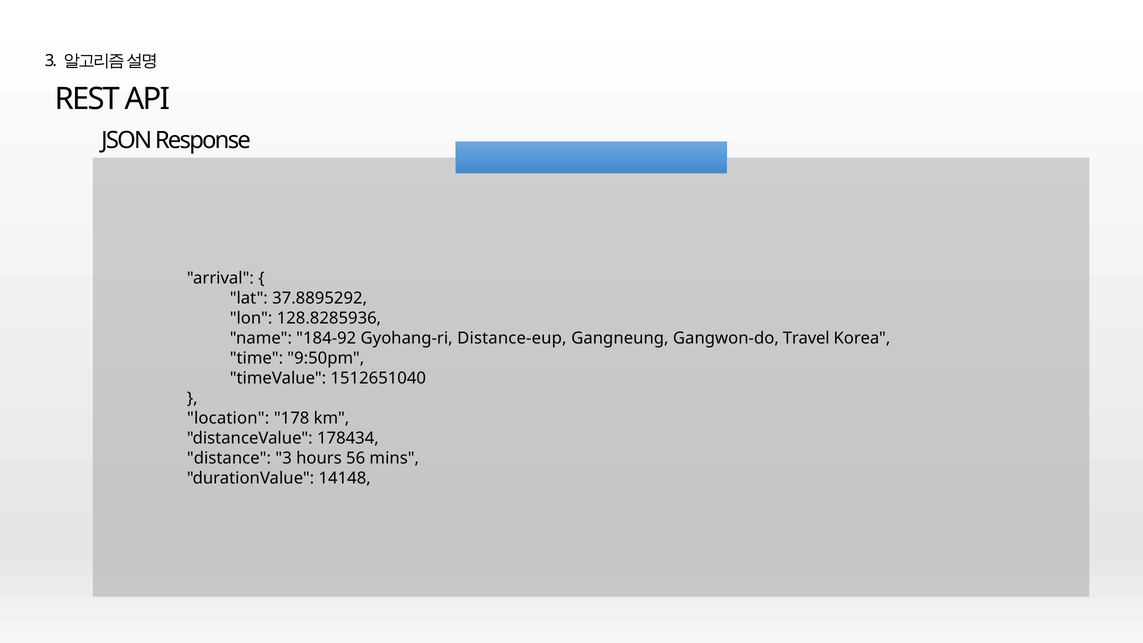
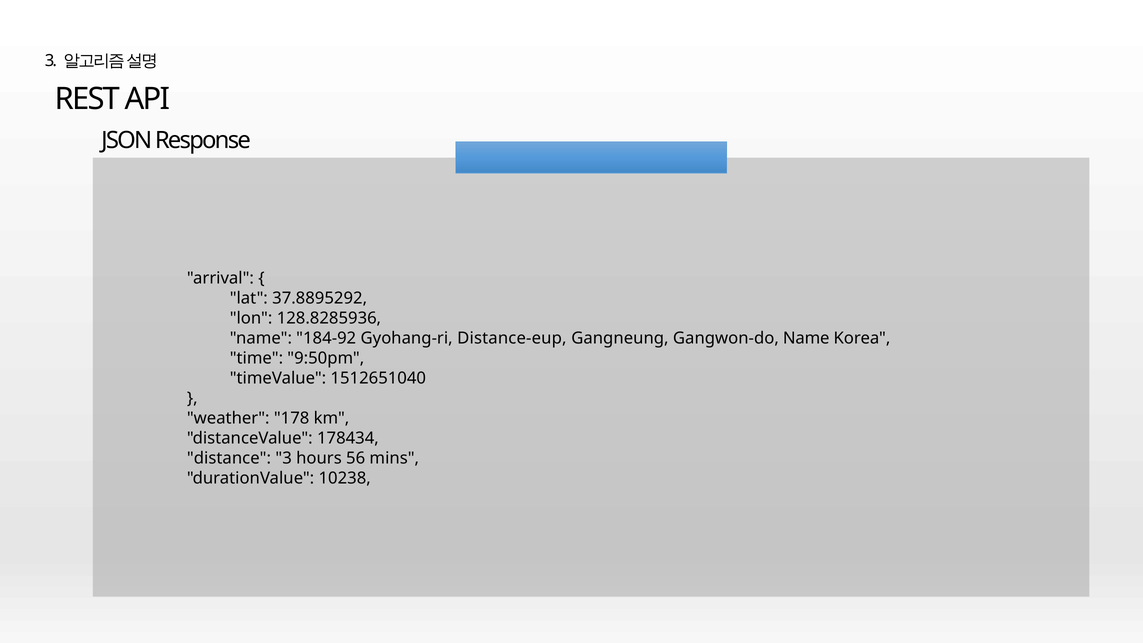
Gangwon-do Travel: Travel -> Name
location: location -> weather
14148: 14148 -> 10238
